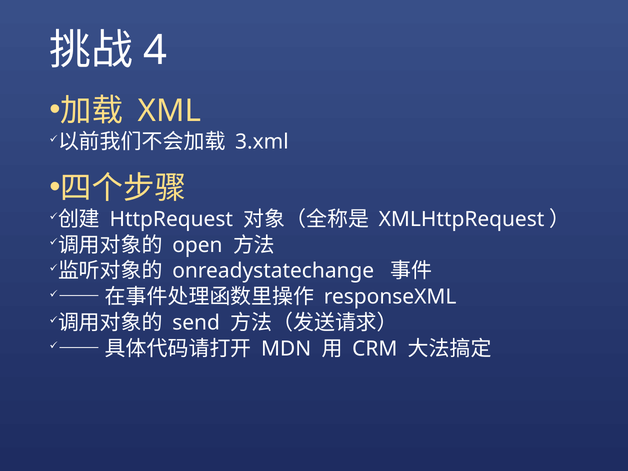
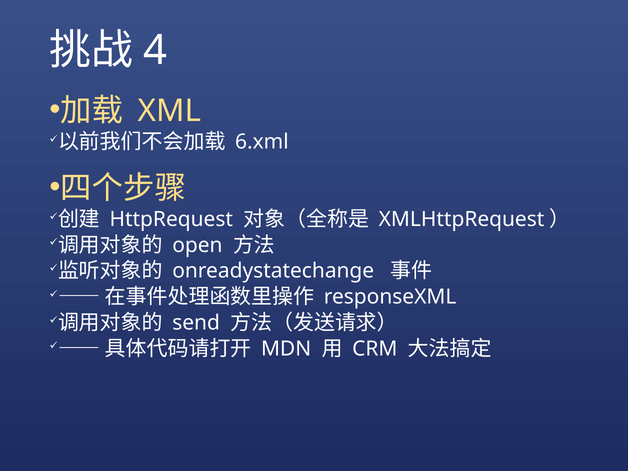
3.xml: 3.xml -> 6.xml
